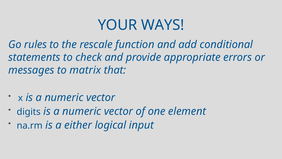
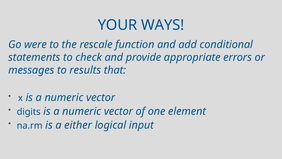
rules: rules -> were
matrix: matrix -> results
